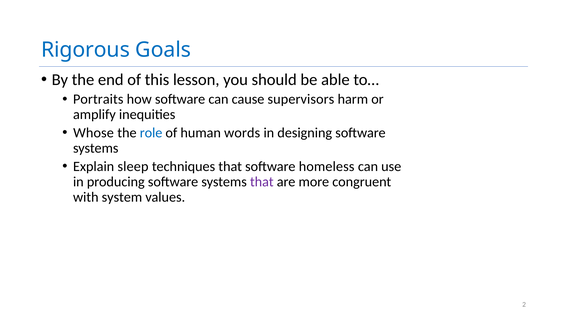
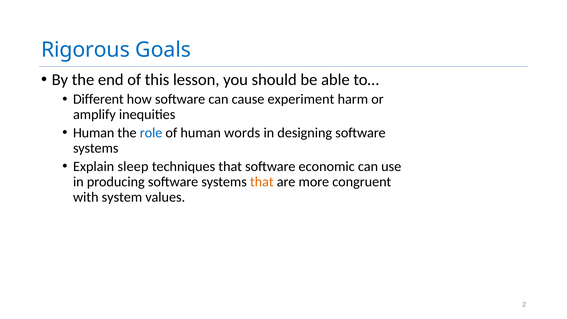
Portraits: Portraits -> Different
supervisors: supervisors -> experiment
Whose at (94, 133): Whose -> Human
homeless: homeless -> economic
that at (262, 182) colour: purple -> orange
